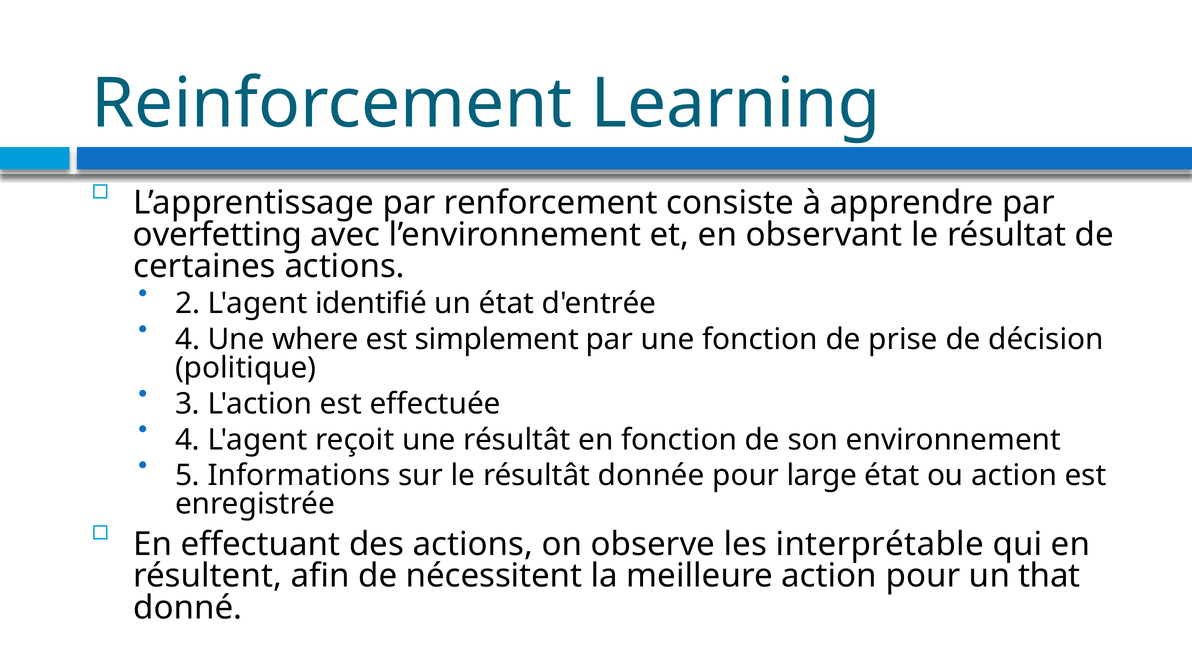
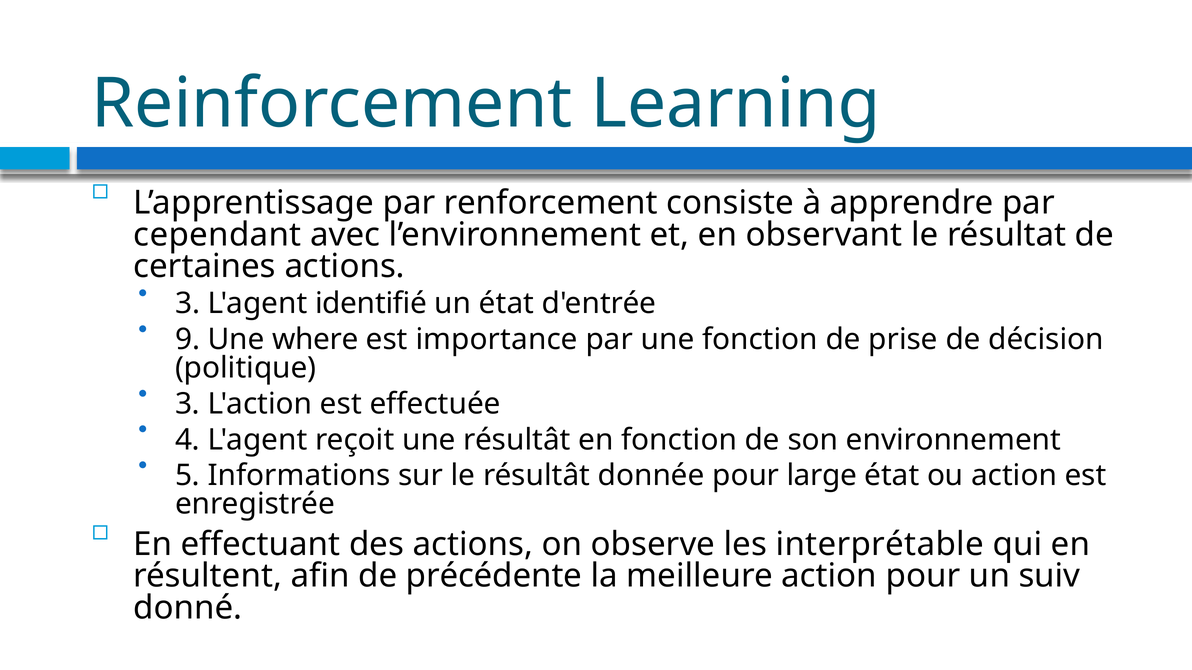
overfetting: overfetting -> cependant
2 at (188, 304): 2 -> 3
4 at (188, 340): 4 -> 9
simplement: simplement -> importance
nécessitent: nécessitent -> précédente
that: that -> suiv
